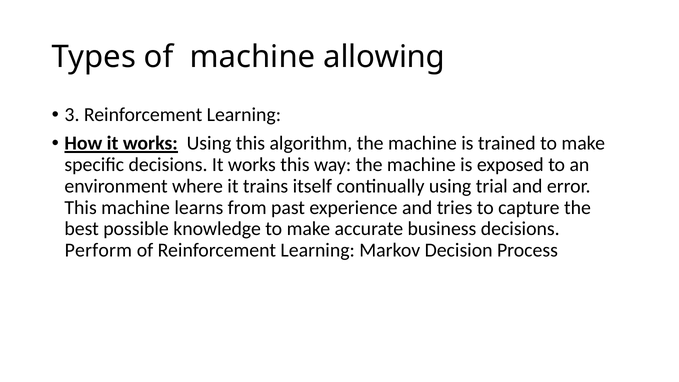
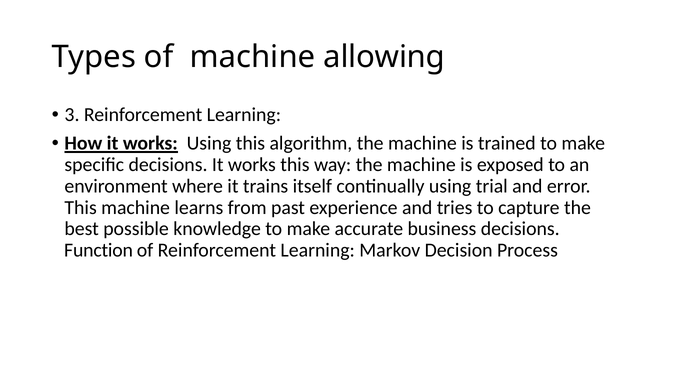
Perform: Perform -> Function
